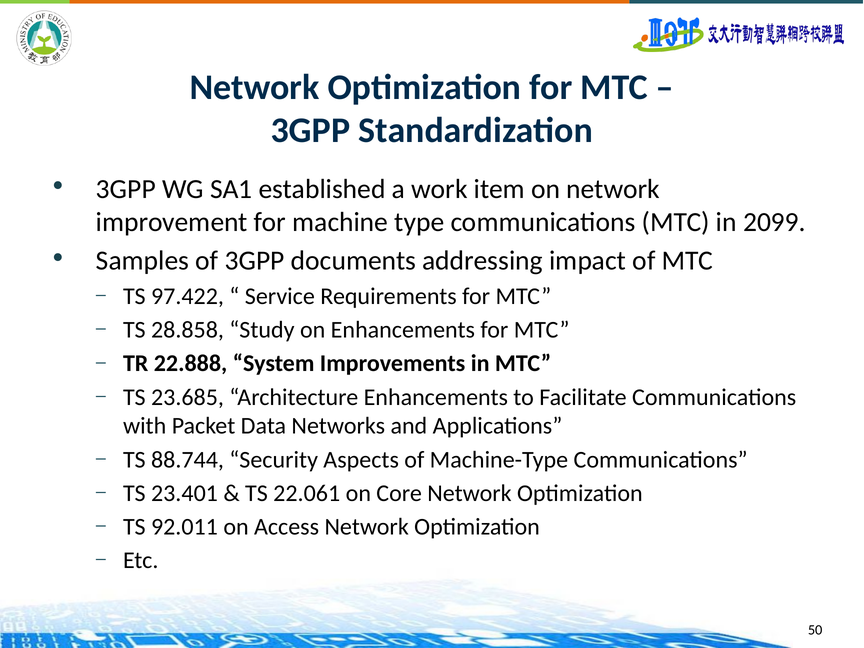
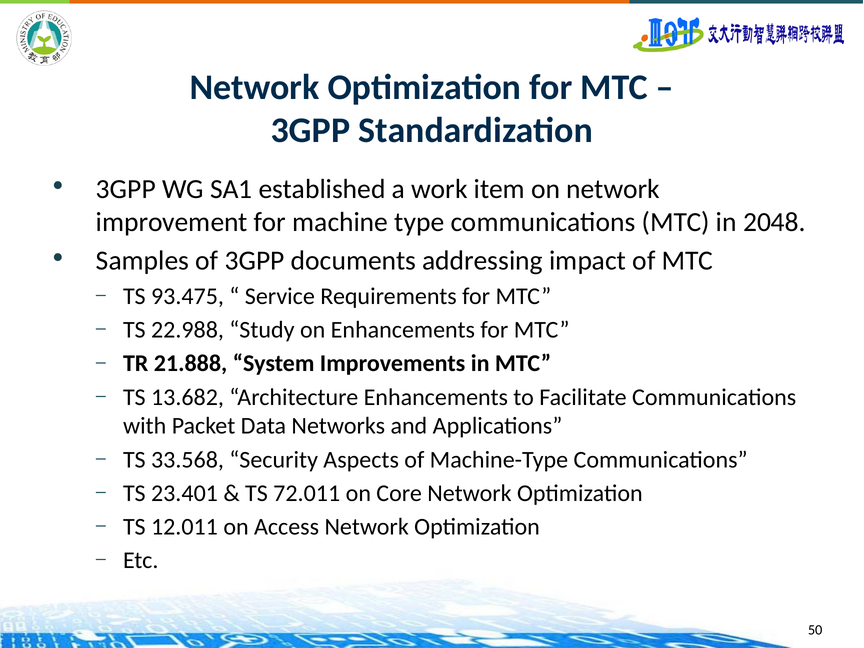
2099: 2099 -> 2048
97.422: 97.422 -> 93.475
28.858: 28.858 -> 22.988
22.888: 22.888 -> 21.888
23.685: 23.685 -> 13.682
88.744: 88.744 -> 33.568
22.061: 22.061 -> 72.011
92.011: 92.011 -> 12.011
